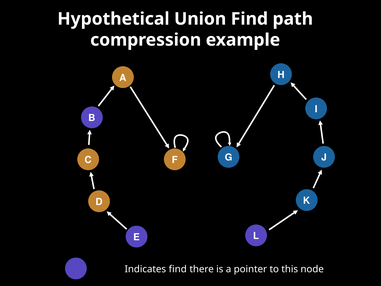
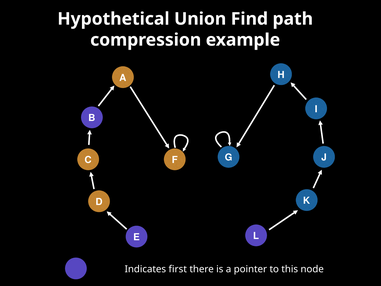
Indicates find: find -> first
